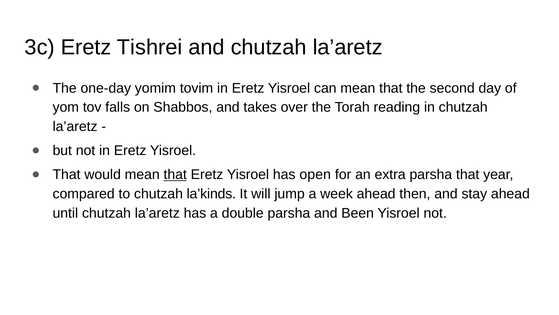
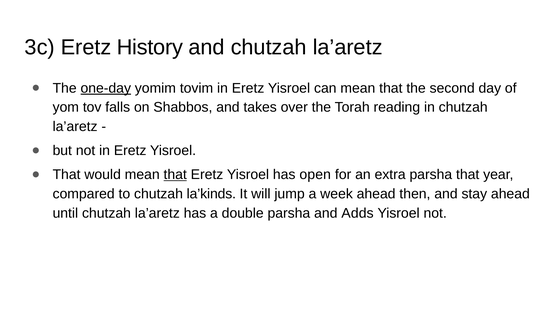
Tishrei: Tishrei -> History
one-day underline: none -> present
Been: Been -> Adds
